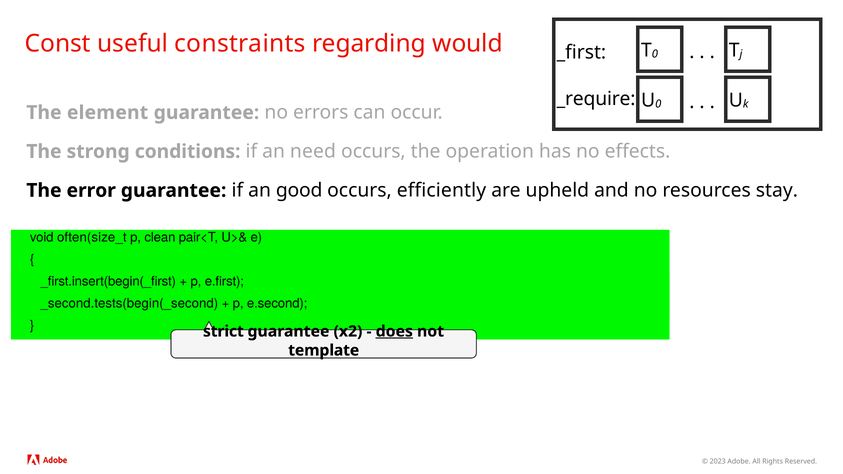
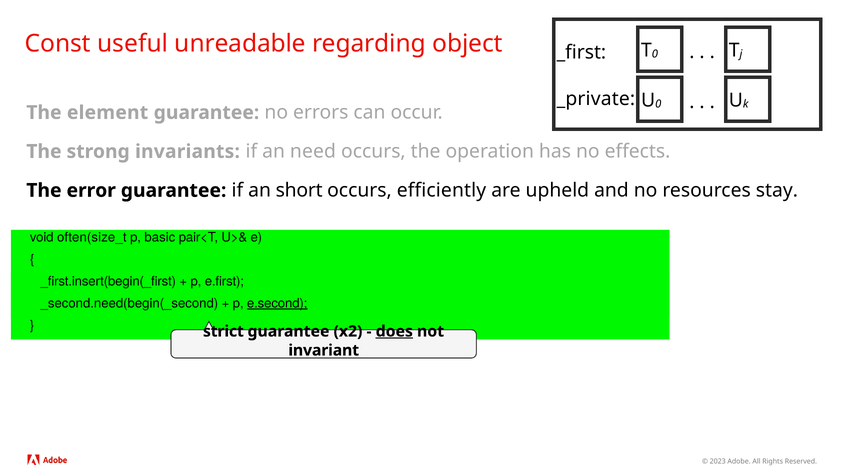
constraints: constraints -> unreadable
would: would -> object
_require: _require -> _private
conditions: conditions -> invariants
good: good -> short
clean: clean -> basic
_second.tests(begin(_second: _second.tests(begin(_second -> _second.need(begin(_second
e.second underline: none -> present
template: template -> invariant
